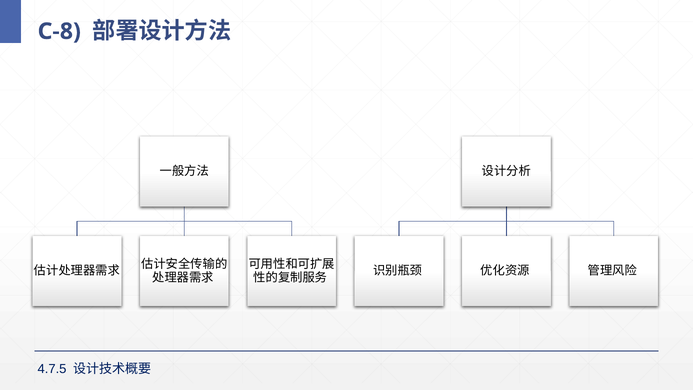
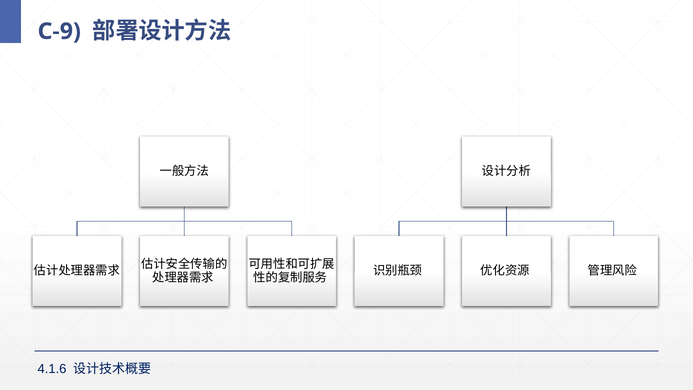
C-8: C-8 -> C-9
4.7.5: 4.7.5 -> 4.1.6
